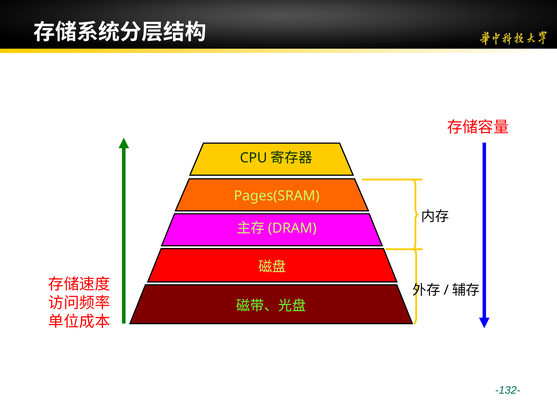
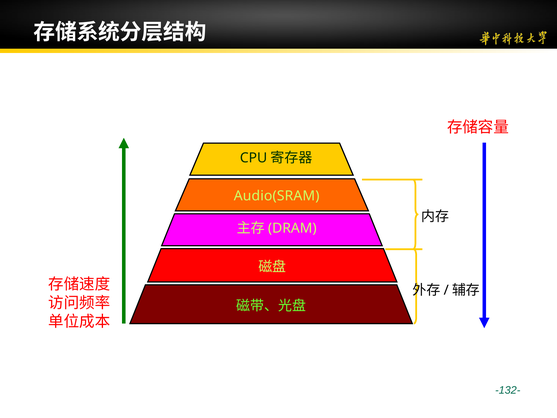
Pages(SRAM: Pages(SRAM -> Audio(SRAM
